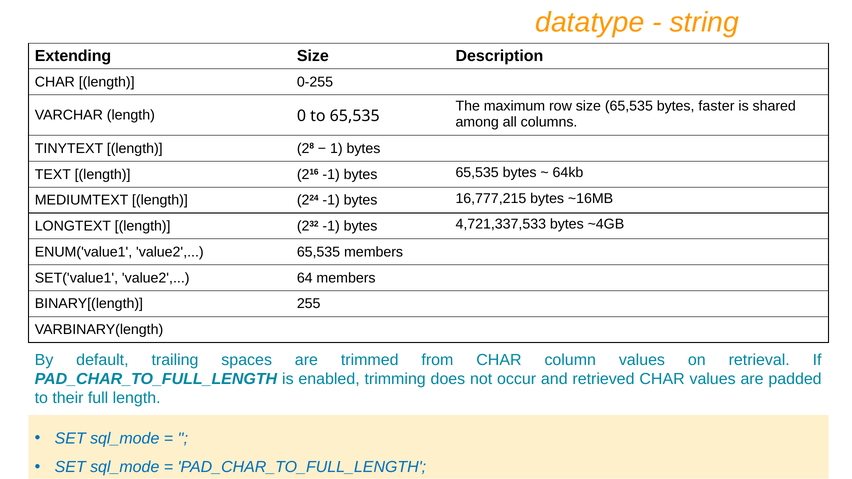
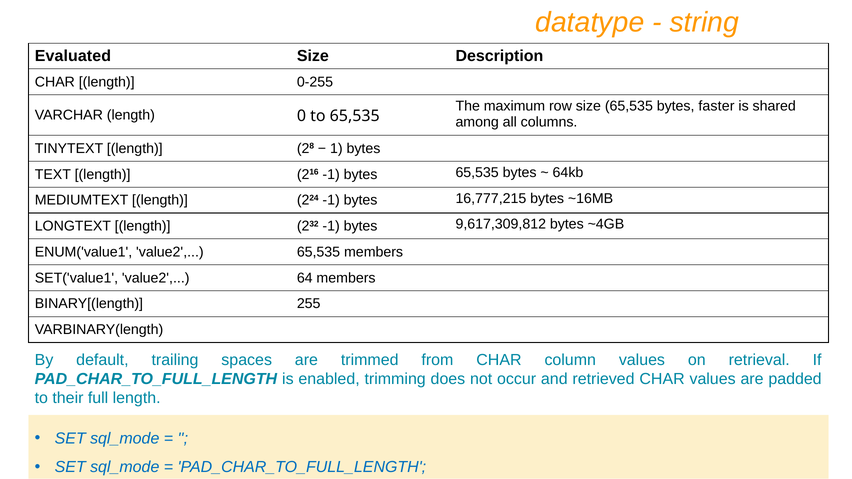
Extending: Extending -> Evaluated
4,721,337,533: 4,721,337,533 -> 9,617,309,812
